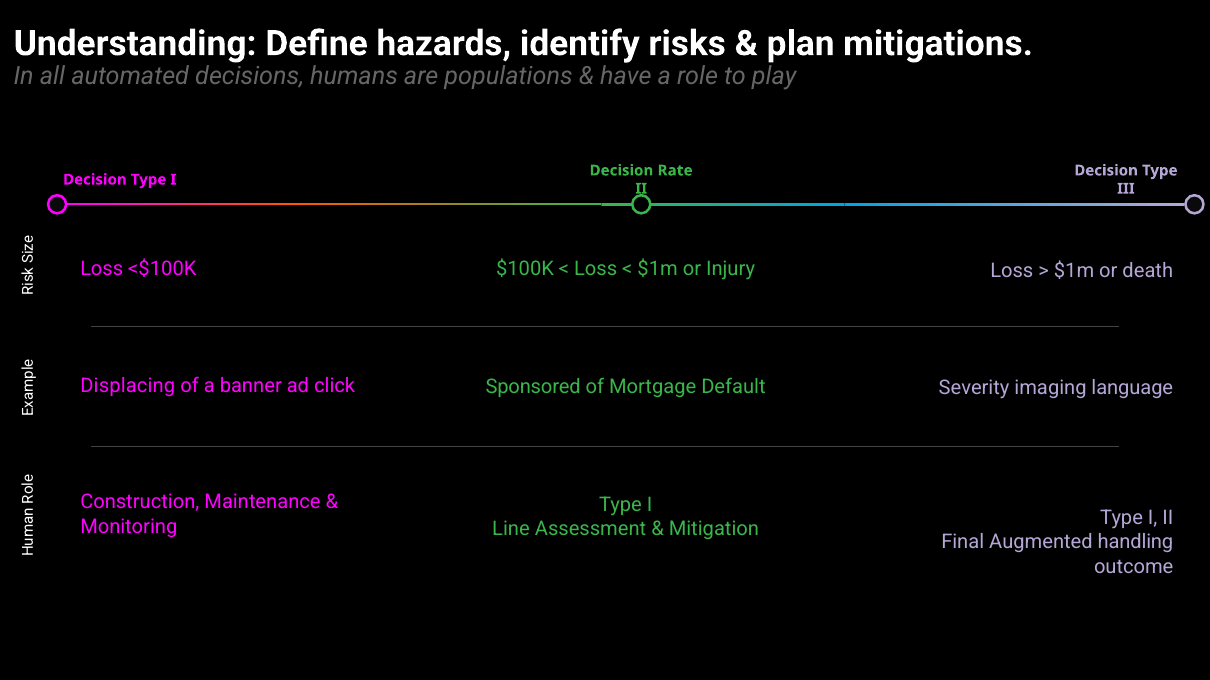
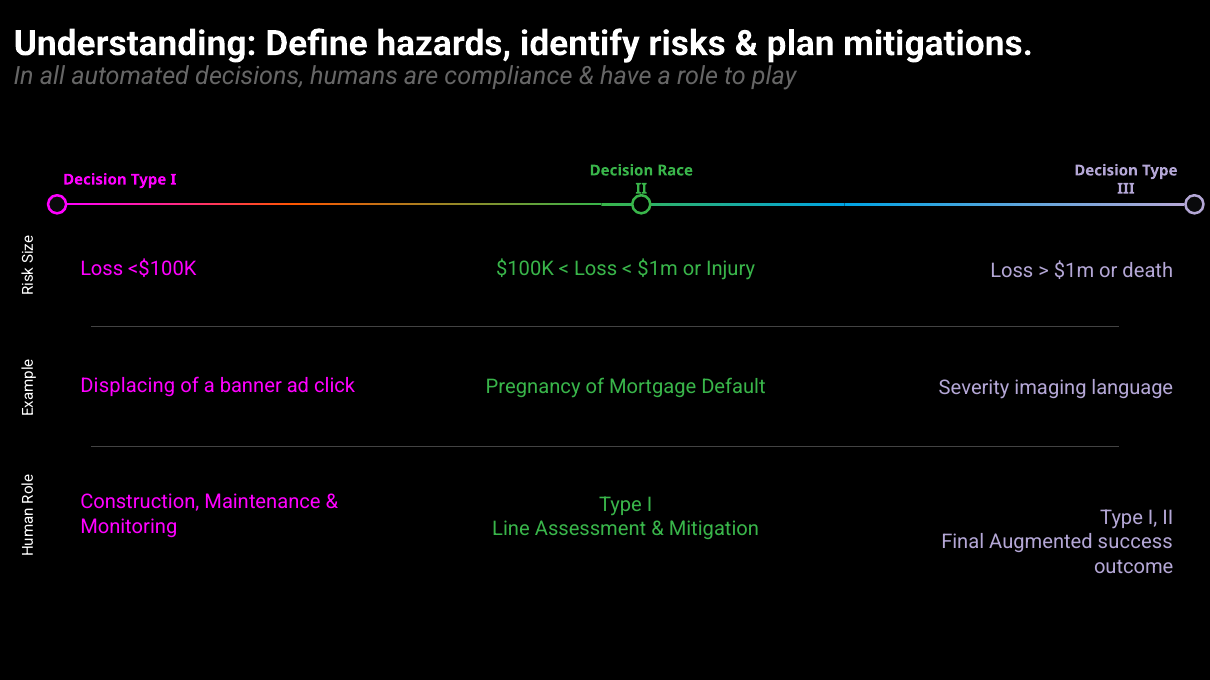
populations: populations -> compliance
Rate: Rate -> Race
Sponsored: Sponsored -> Pregnancy
handling: handling -> success
